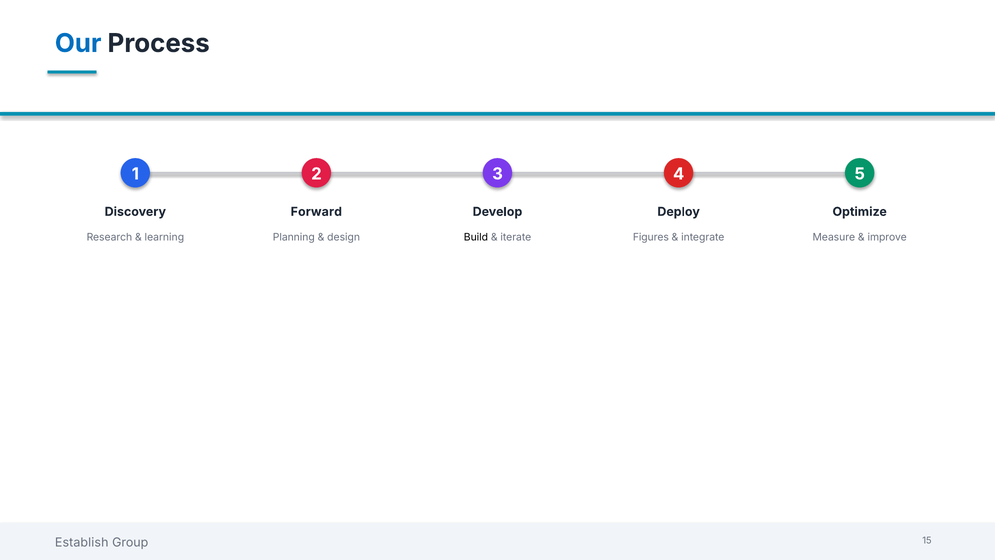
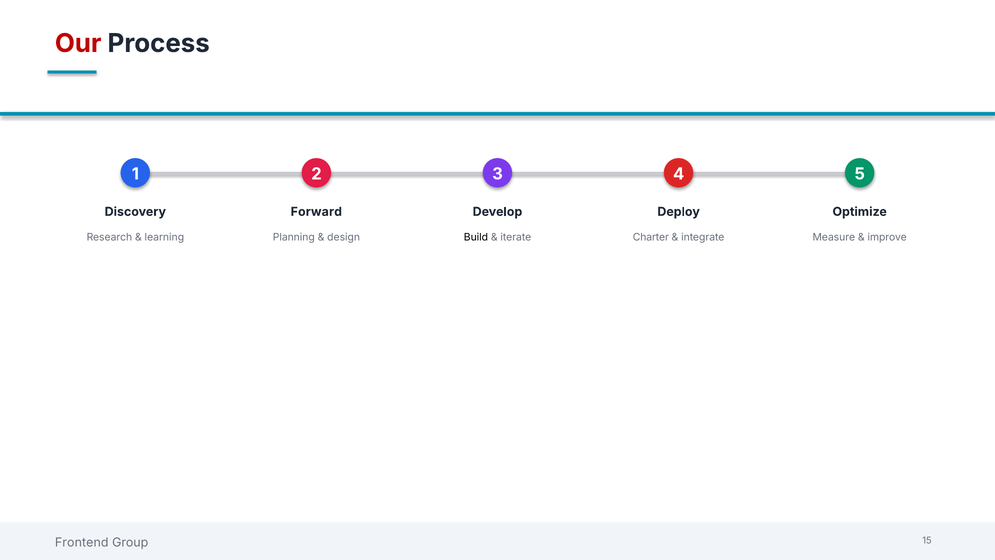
Our colour: blue -> red
Figures: Figures -> Charter
Establish: Establish -> Frontend
